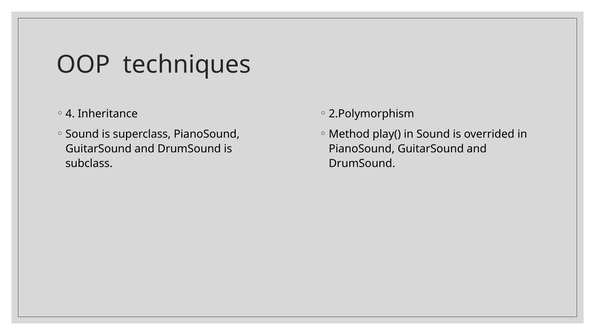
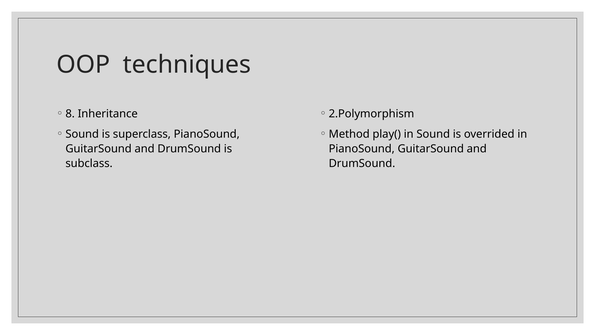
4: 4 -> 8
